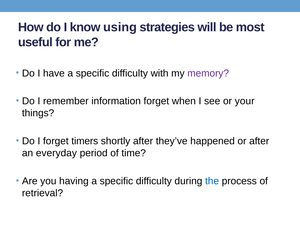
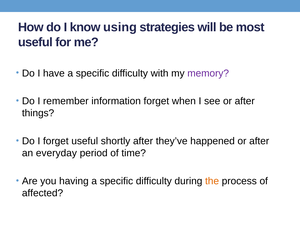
see or your: your -> after
forget timers: timers -> useful
the colour: blue -> orange
retrieval: retrieval -> affected
